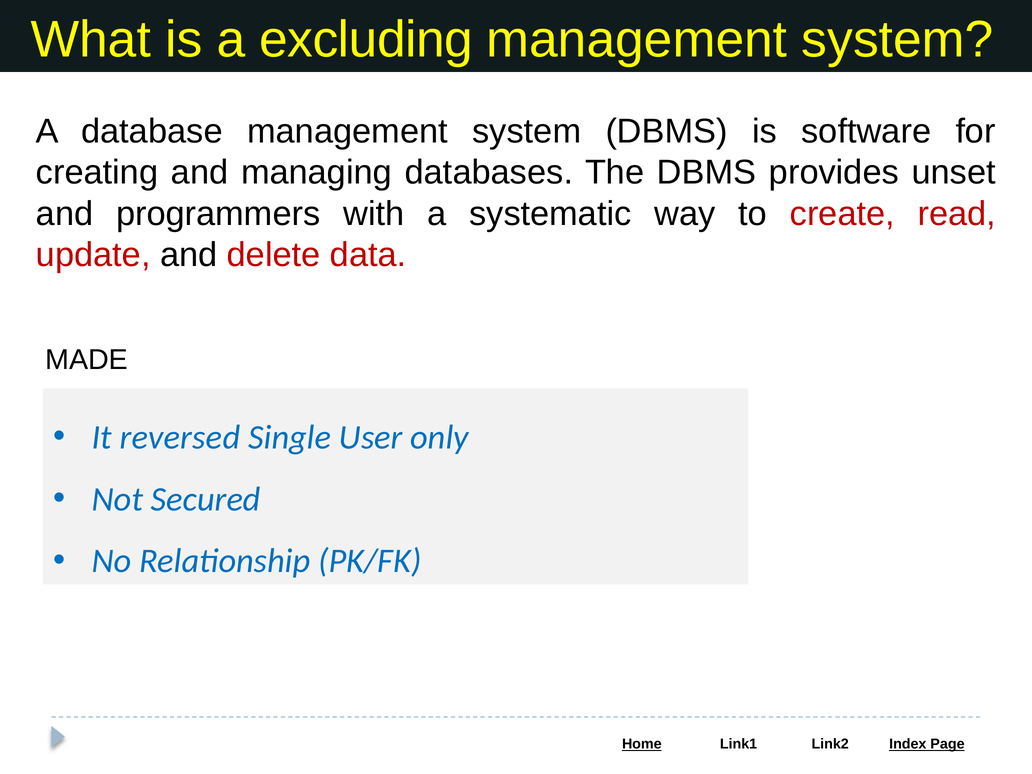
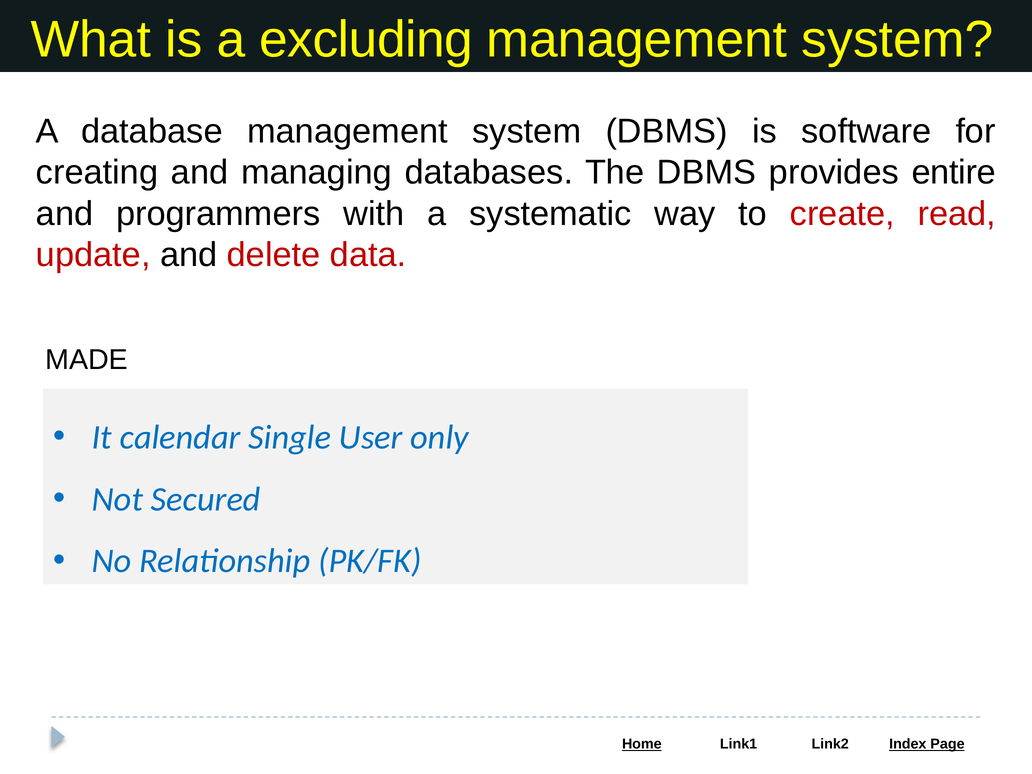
unset: unset -> entire
reversed: reversed -> calendar
